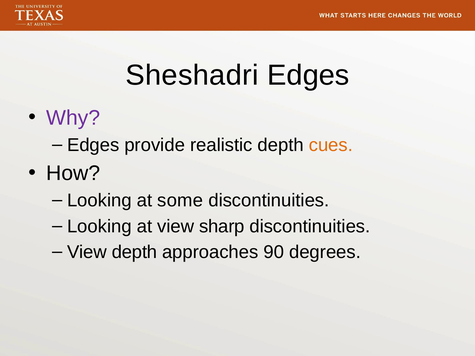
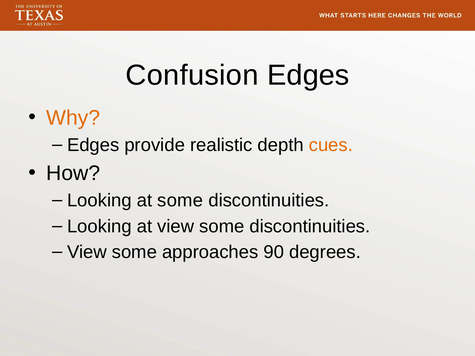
Sheshadri: Sheshadri -> Confusion
Why colour: purple -> orange
at view sharp: sharp -> some
depth at (134, 252): depth -> some
